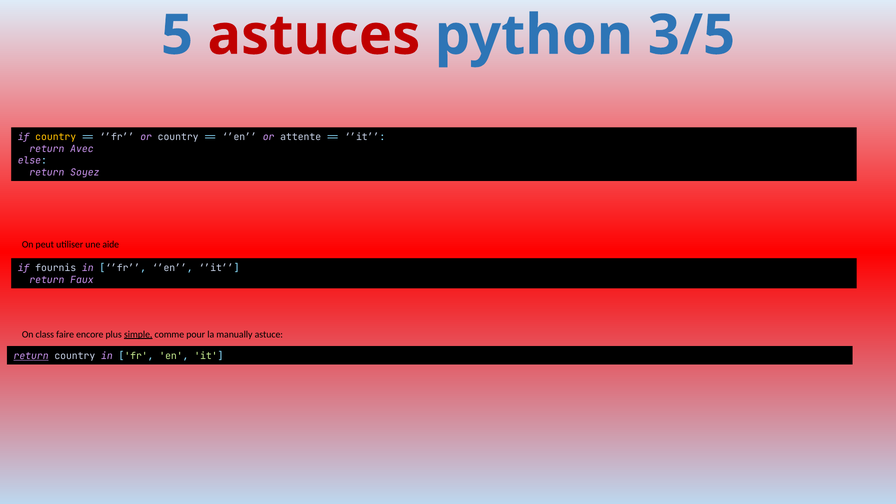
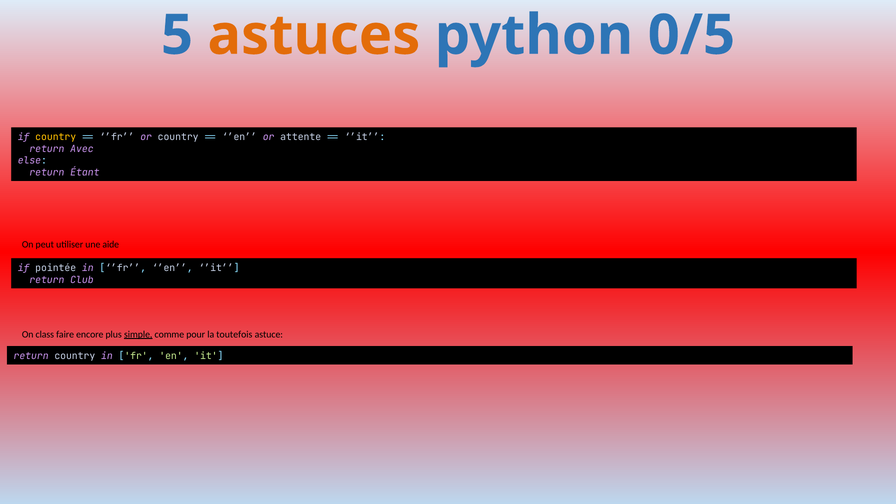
astuces colour: red -> orange
3/5: 3/5 -> 0/5
Soyez: Soyez -> Étant
fournis: fournis -> pointée
Faux: Faux -> Club
manually: manually -> toutefois
return at (31, 356) underline: present -> none
